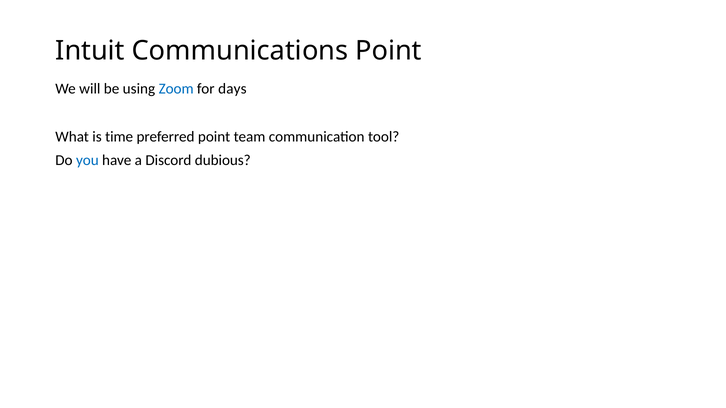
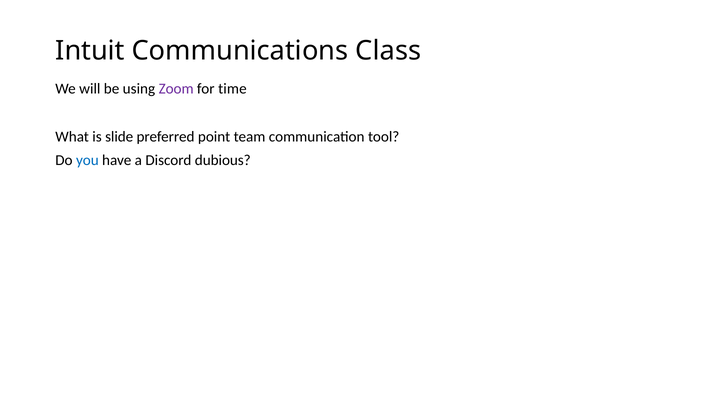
Communications Point: Point -> Class
Zoom colour: blue -> purple
days: days -> time
time: time -> slide
